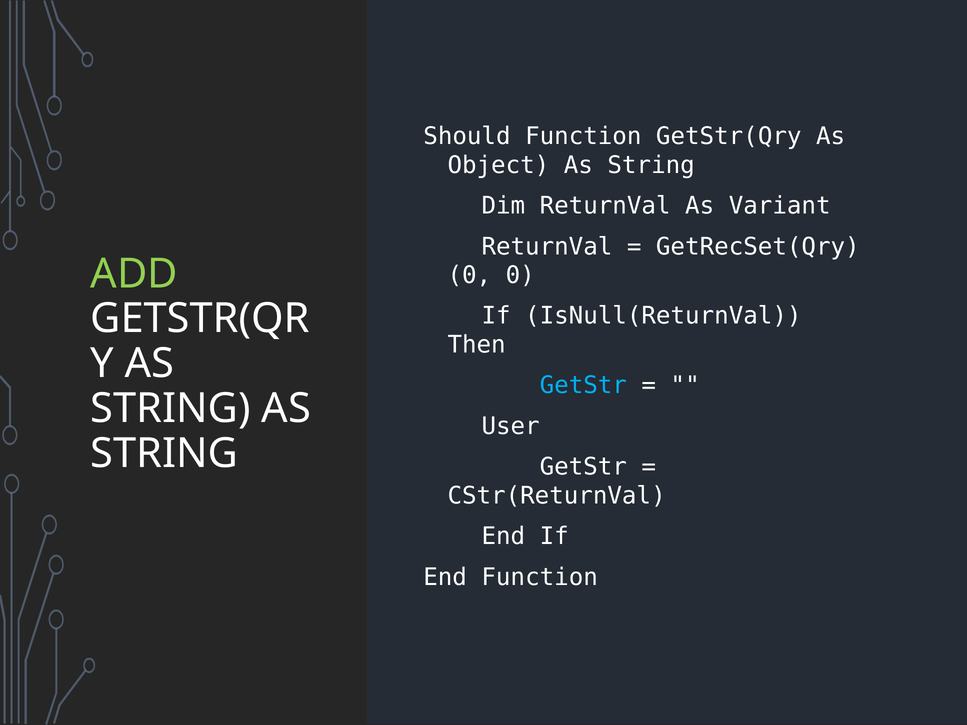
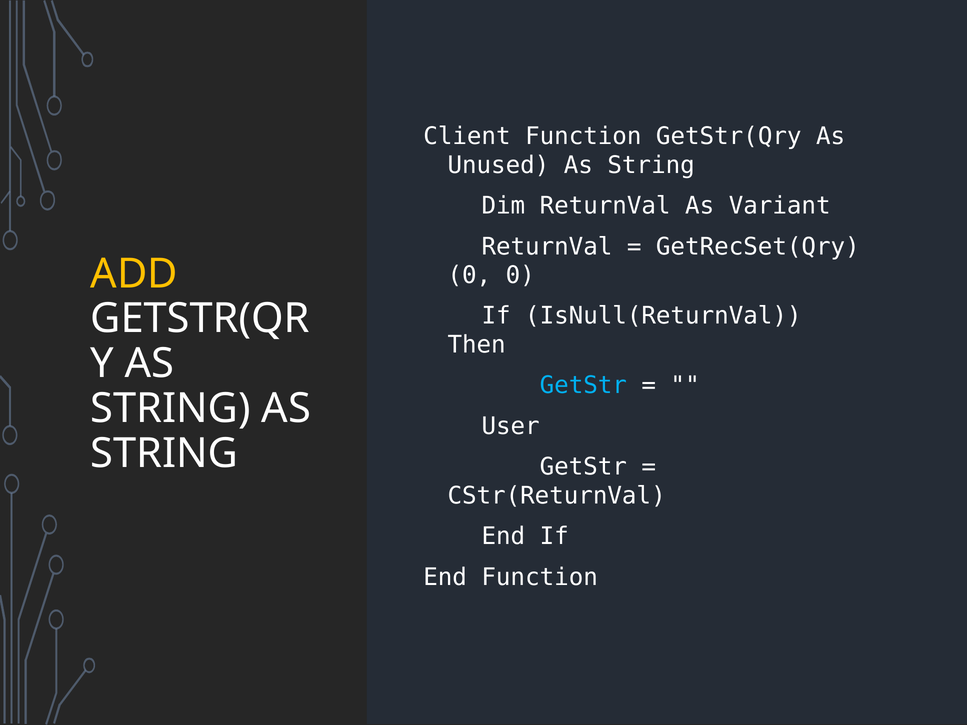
Should: Should -> Client
Object: Object -> Unused
ADD colour: light green -> yellow
